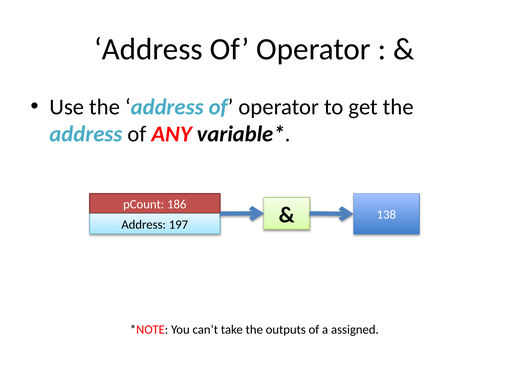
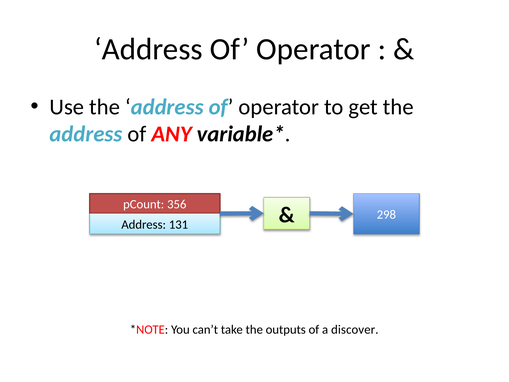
186: 186 -> 356
197: 197 -> 131
138: 138 -> 298
assigned: assigned -> discover
